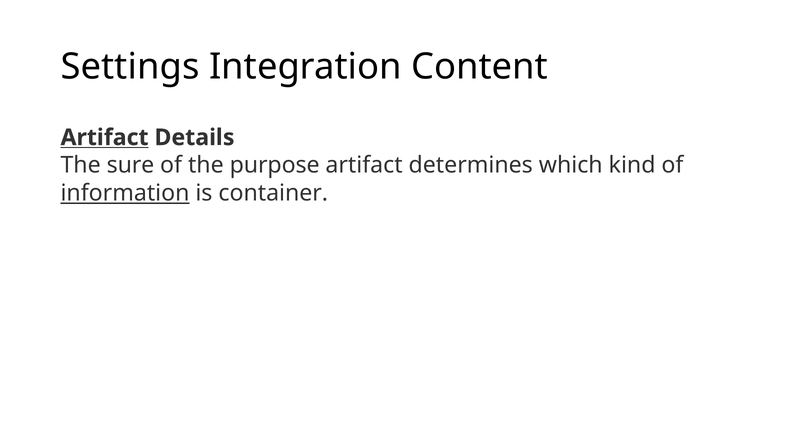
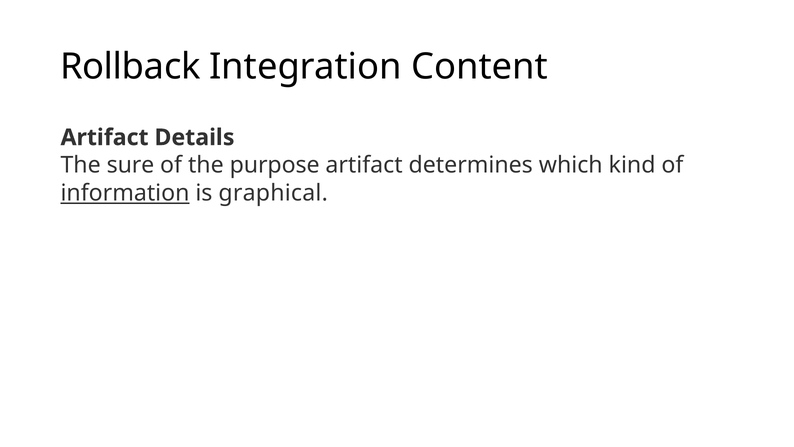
Settings: Settings -> Rollback
Artifact at (105, 137) underline: present -> none
container: container -> graphical
